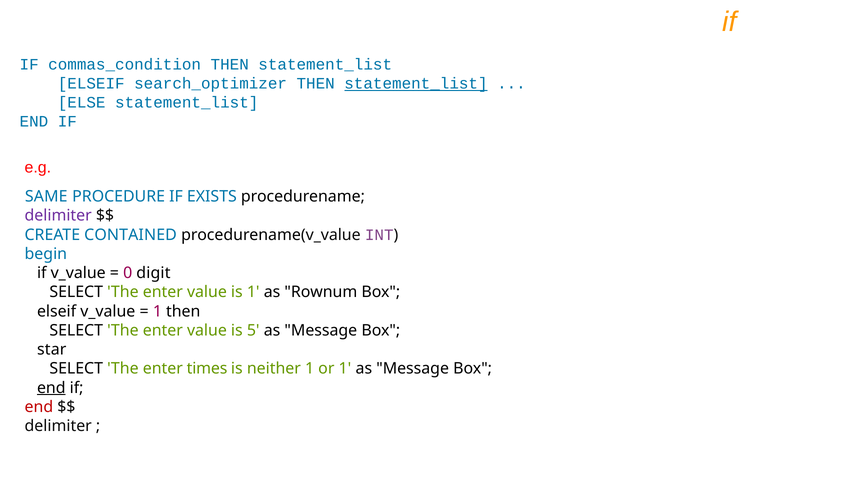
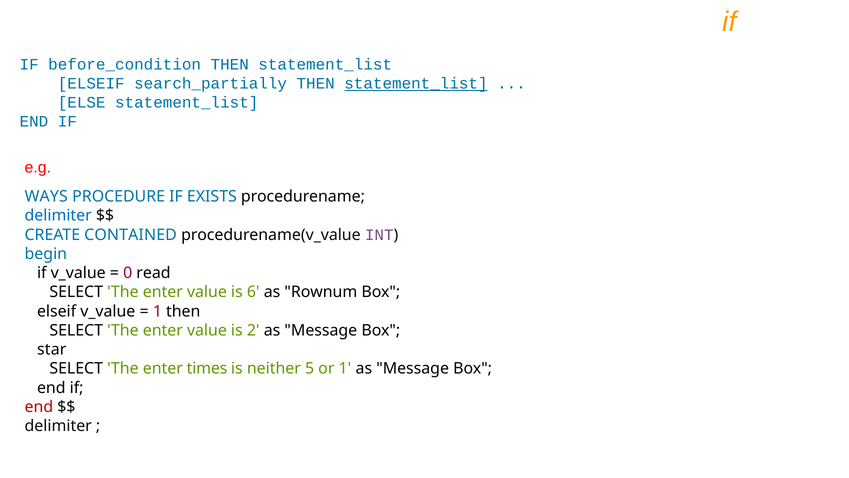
commas_condition: commas_condition -> before_condition
search_optimizer: search_optimizer -> search_partially
SAME: SAME -> WAYS
delimiter at (58, 216) colour: purple -> blue
digit: digit -> read
is 1: 1 -> 6
5: 5 -> 2
neither 1: 1 -> 5
end at (51, 387) underline: present -> none
